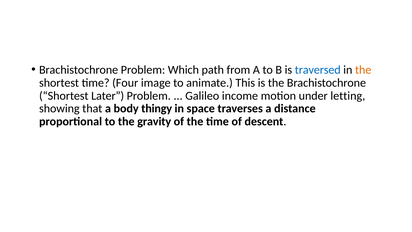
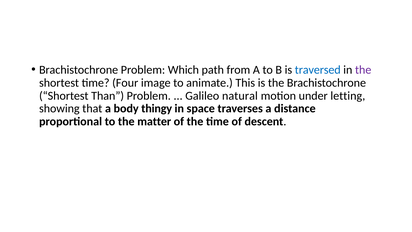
the at (363, 70) colour: orange -> purple
Later: Later -> Than
income: income -> natural
gravity: gravity -> matter
